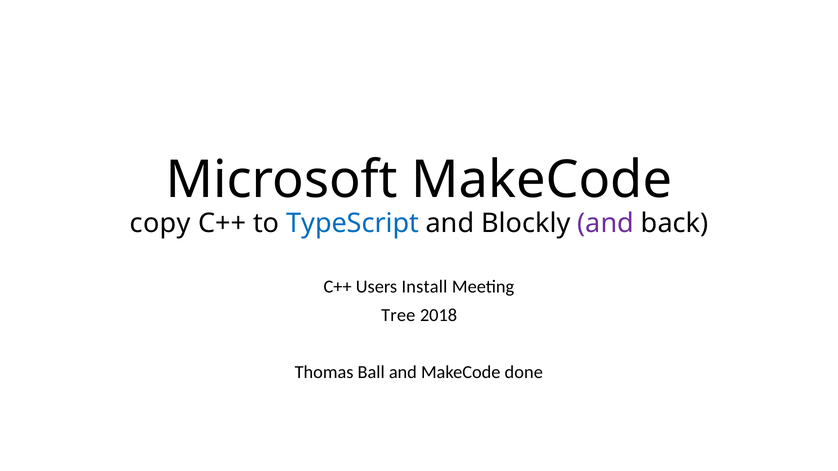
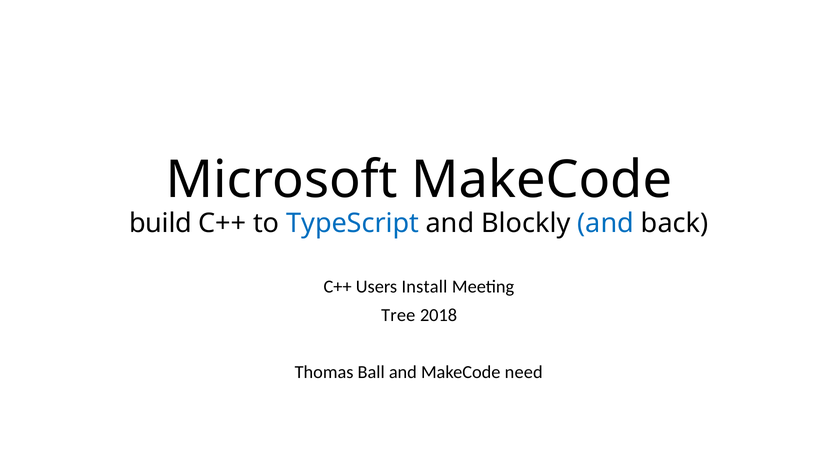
copy: copy -> build
and at (606, 223) colour: purple -> blue
done: done -> need
